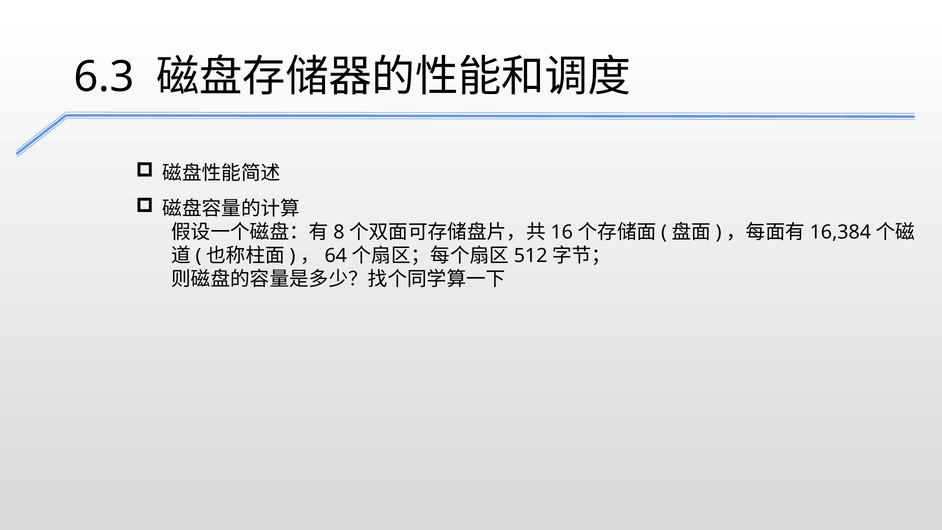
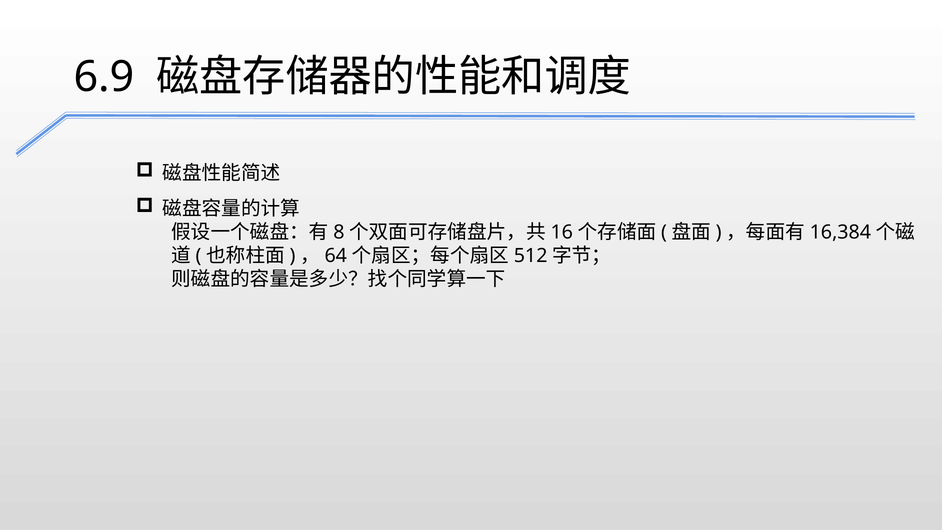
6.3: 6.3 -> 6.9
